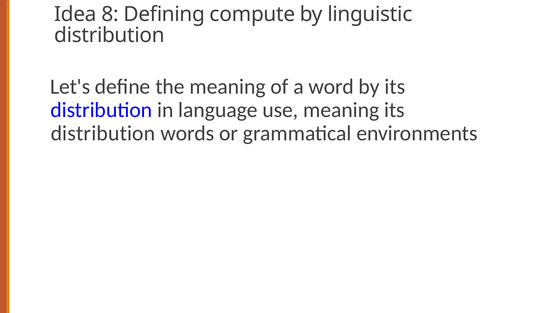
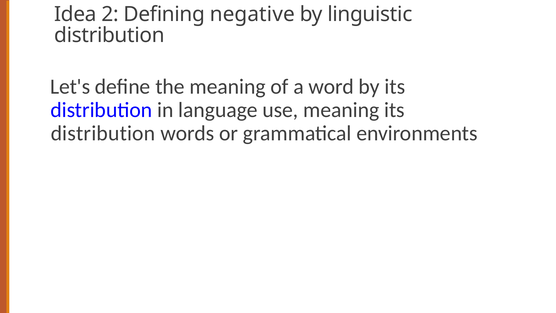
8: 8 -> 2
compute: compute -> negative
